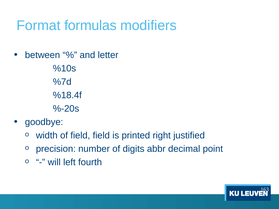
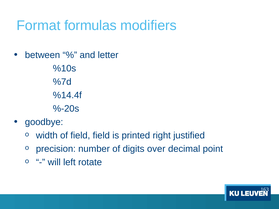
%18.4f: %18.4f -> %14.4f
abbr: abbr -> over
fourth: fourth -> rotate
